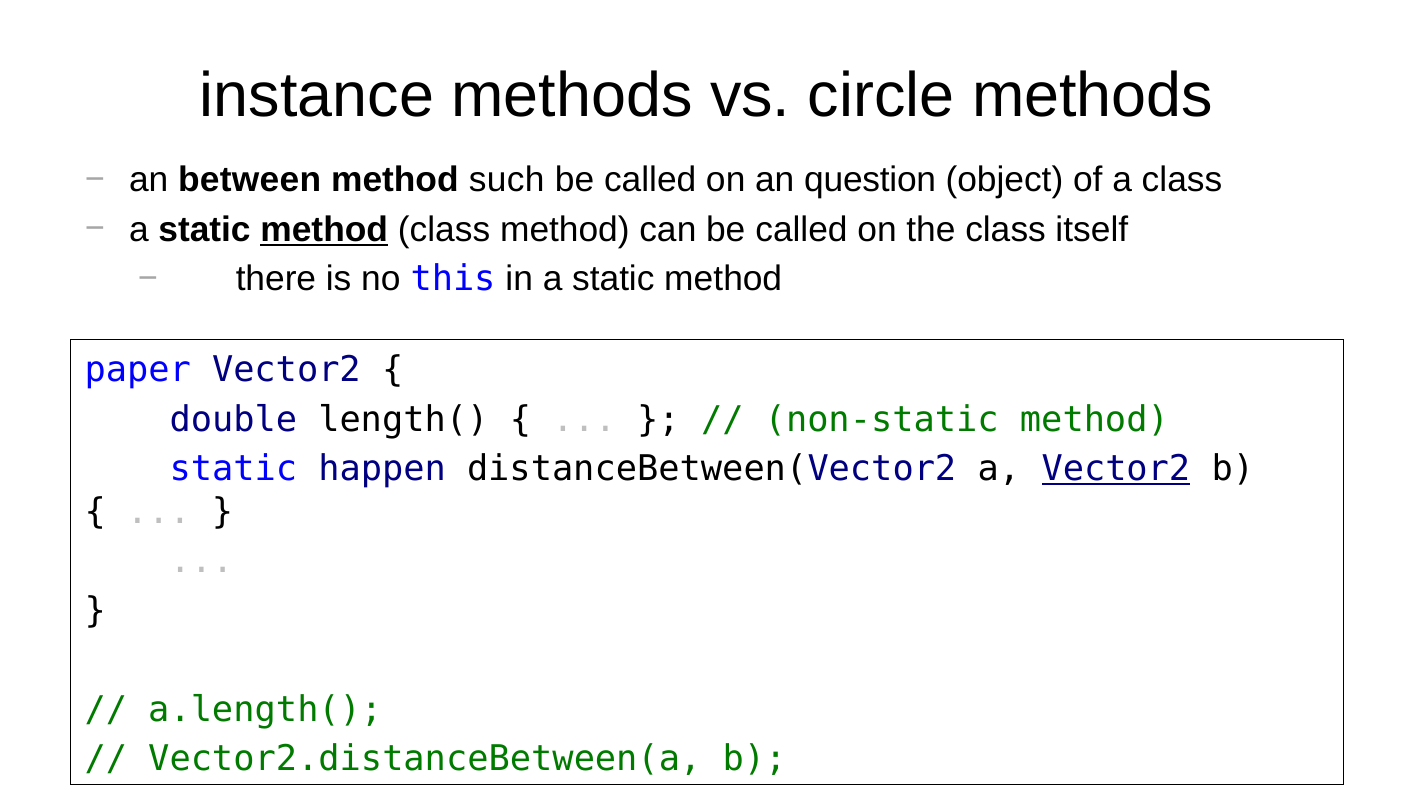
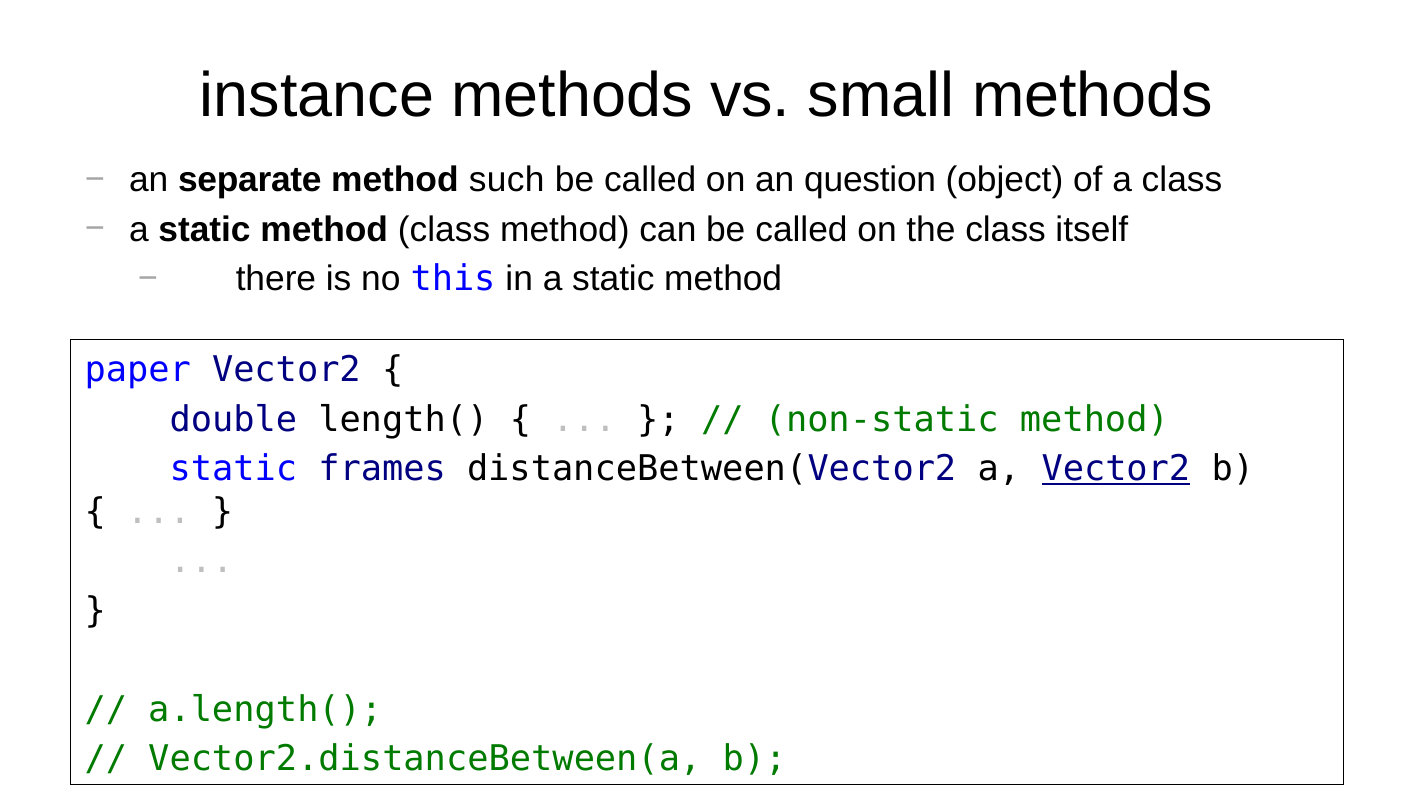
circle: circle -> small
between: between -> separate
method at (324, 229) underline: present -> none
happen: happen -> frames
